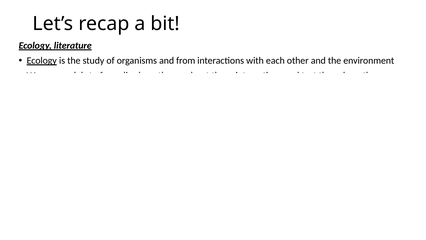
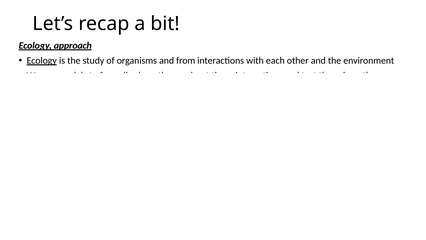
literature: literature -> approach
